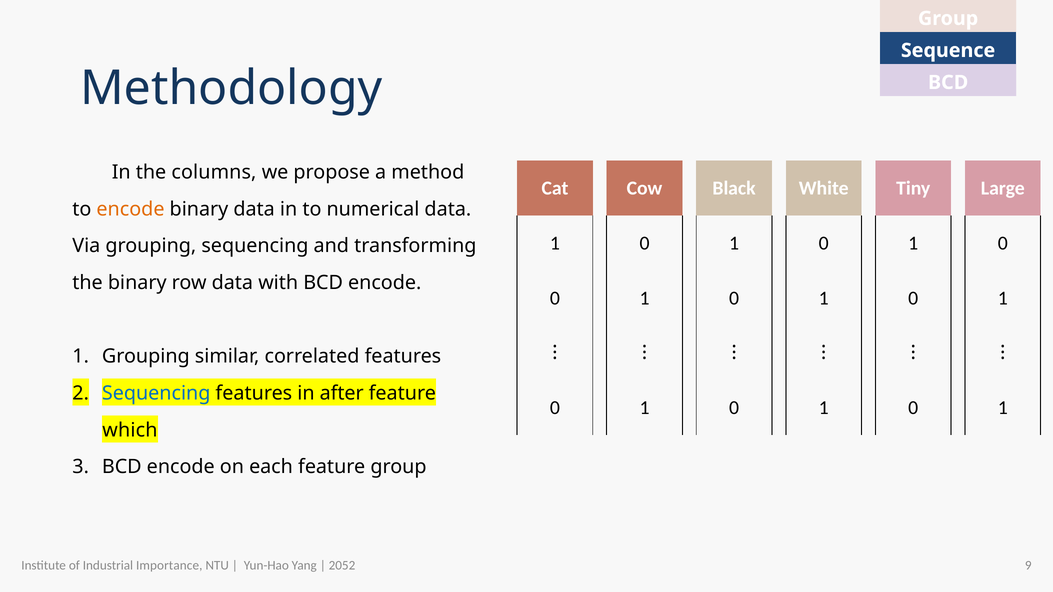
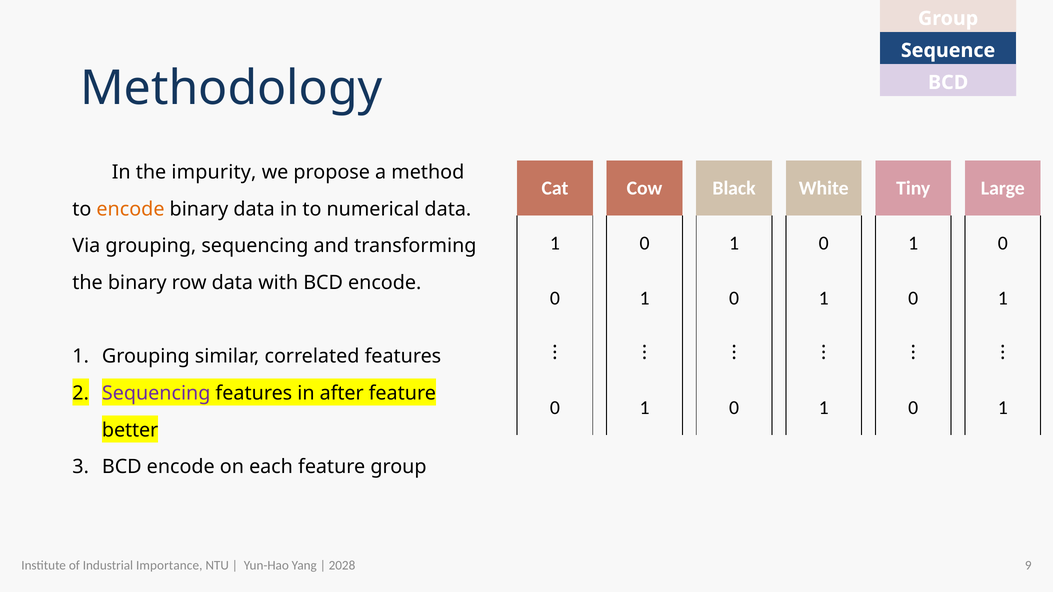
columns: columns -> impurity
Sequencing at (156, 393) colour: blue -> purple
which: which -> better
2052: 2052 -> 2028
